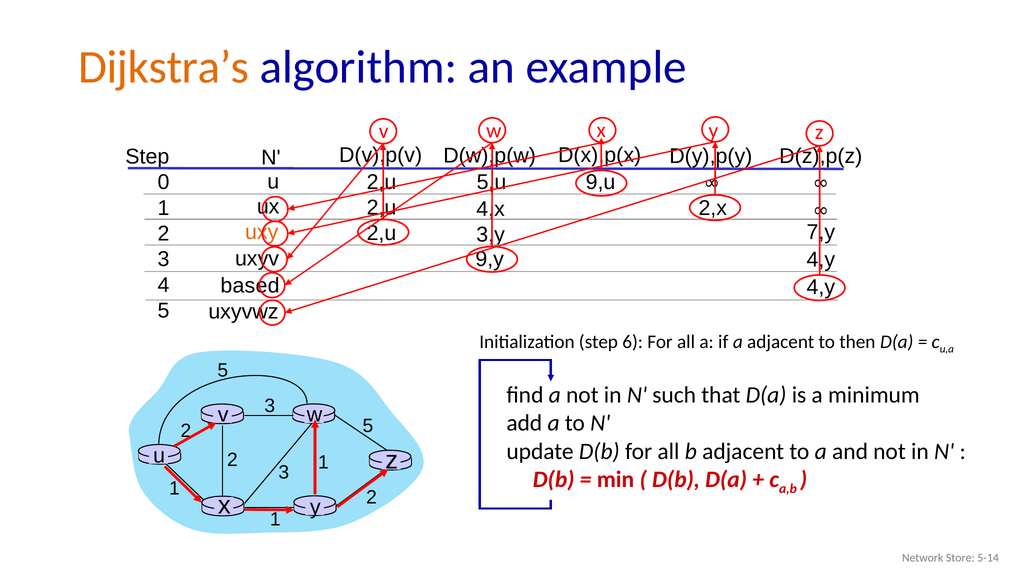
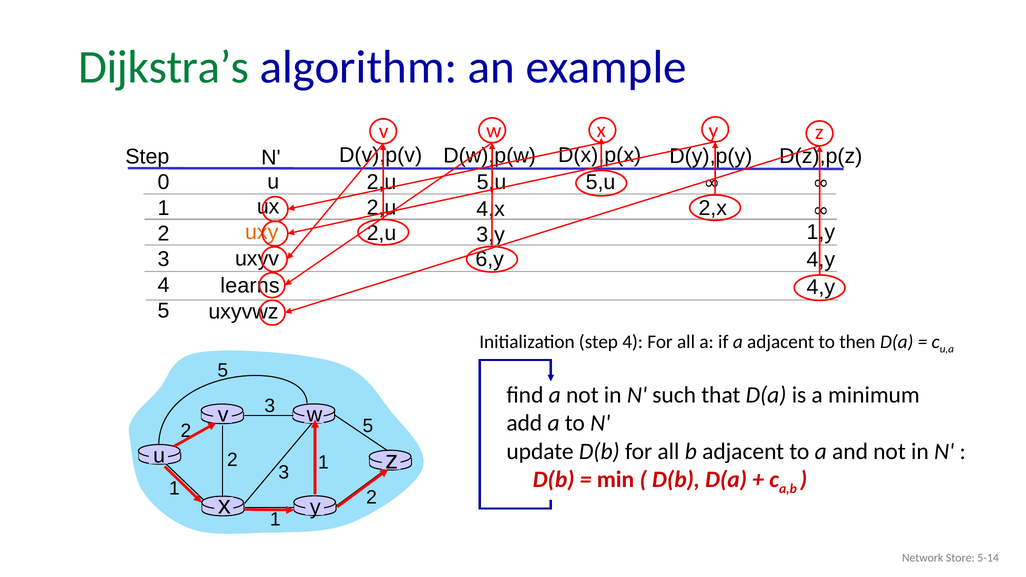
Dijkstra’s colour: orange -> green
9,u at (601, 182): 9,u -> 5,u
7,y: 7,y -> 1,y
9,y: 9,y -> 6,y
based: based -> learns
step 6: 6 -> 4
